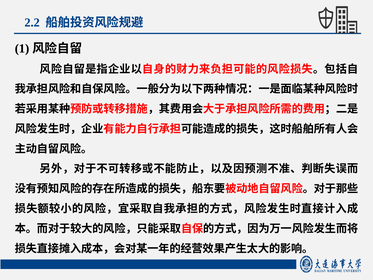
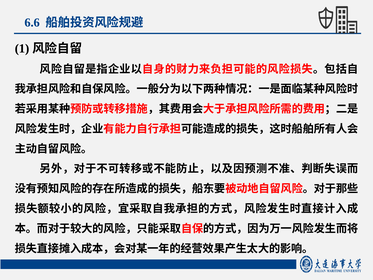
2.2: 2.2 -> 6.6
